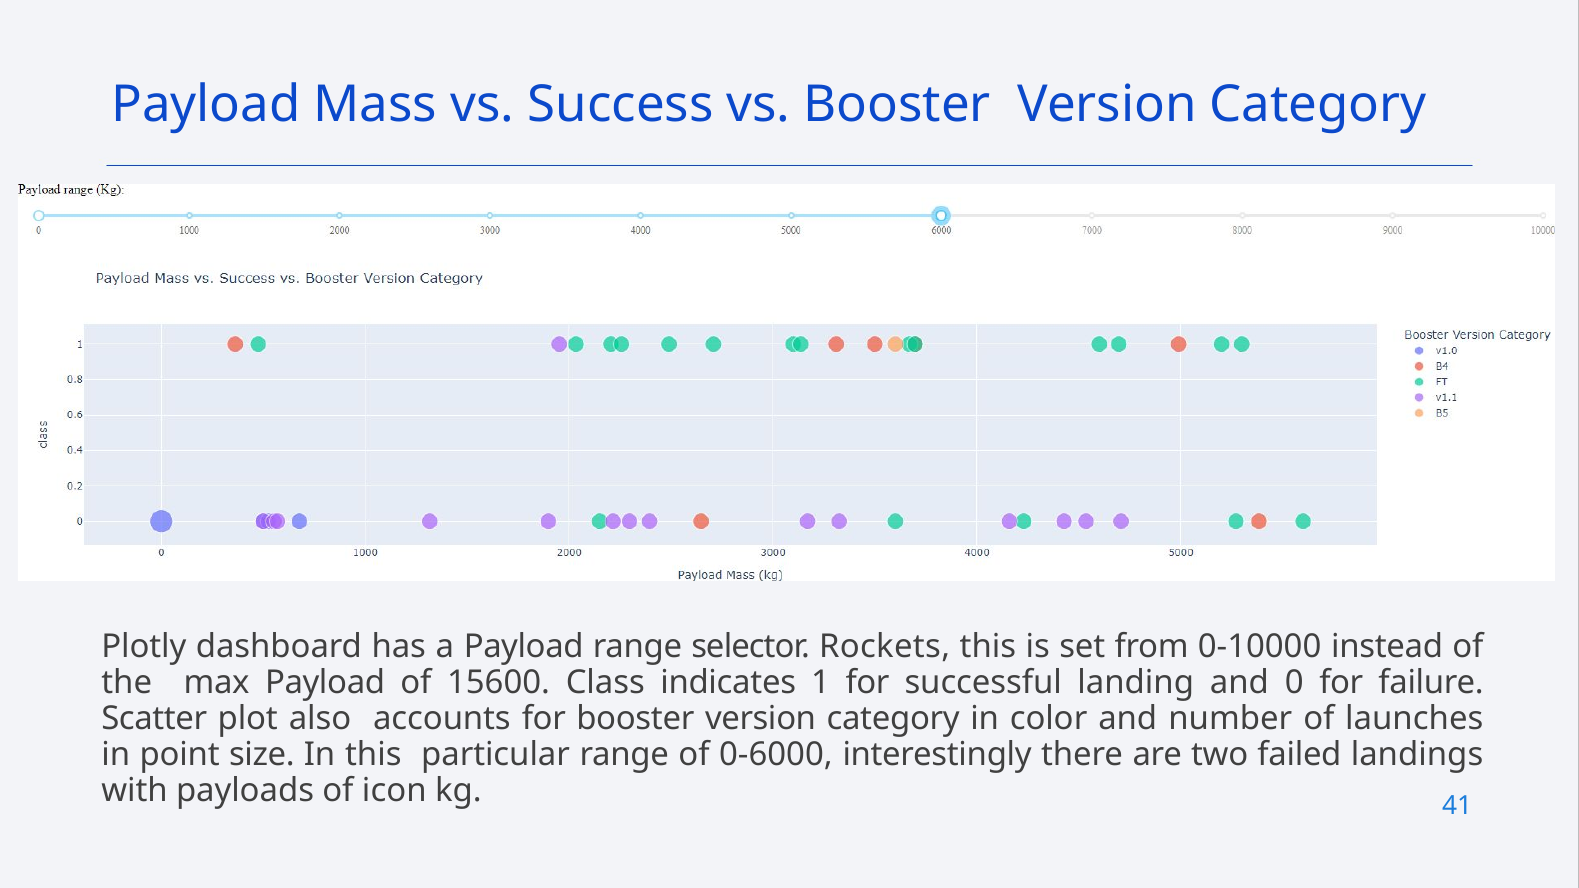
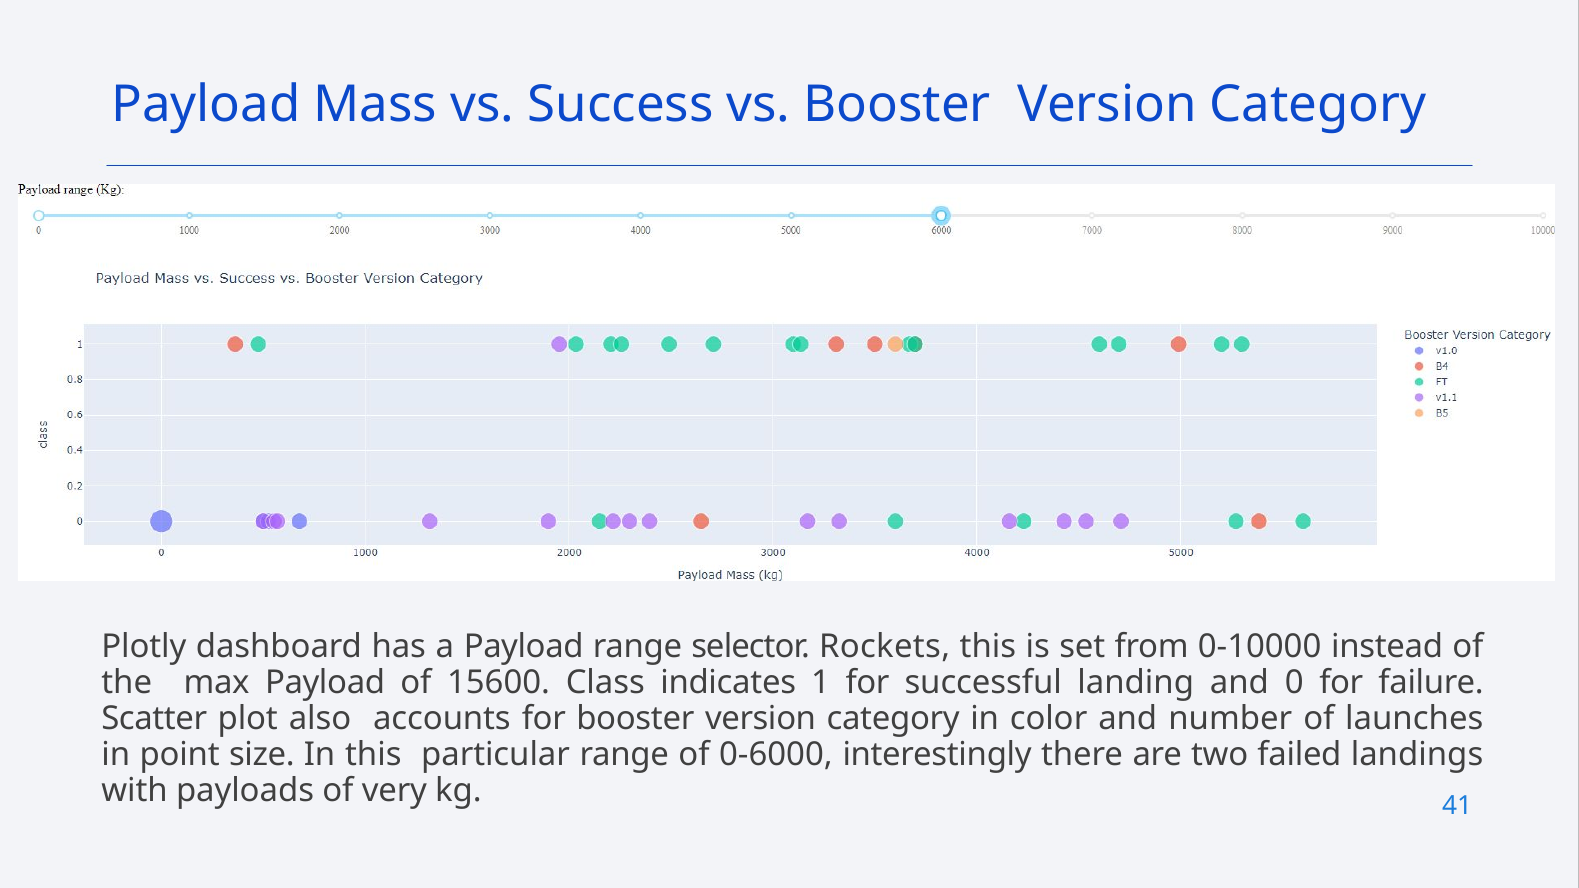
icon: icon -> very
